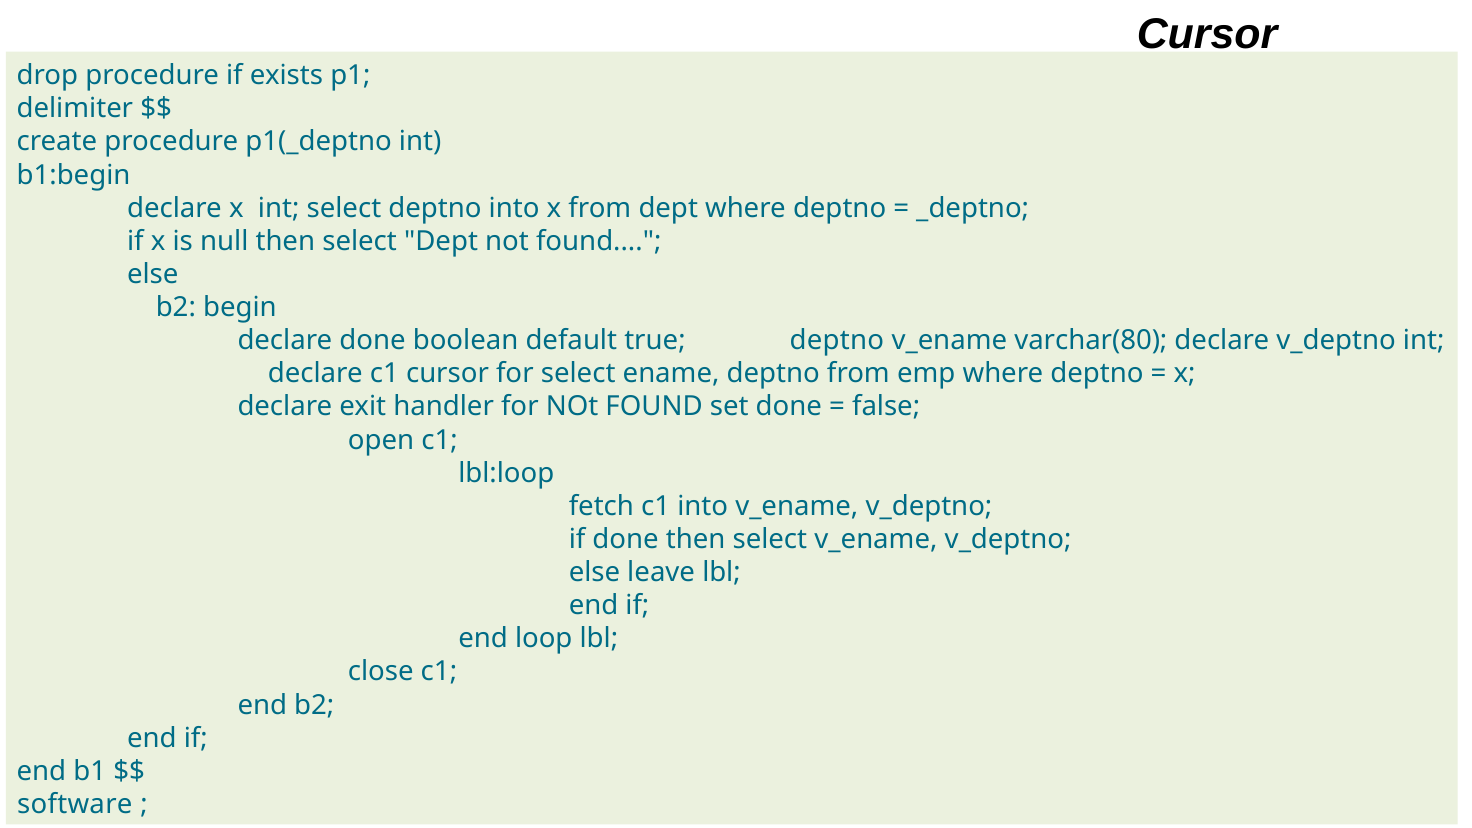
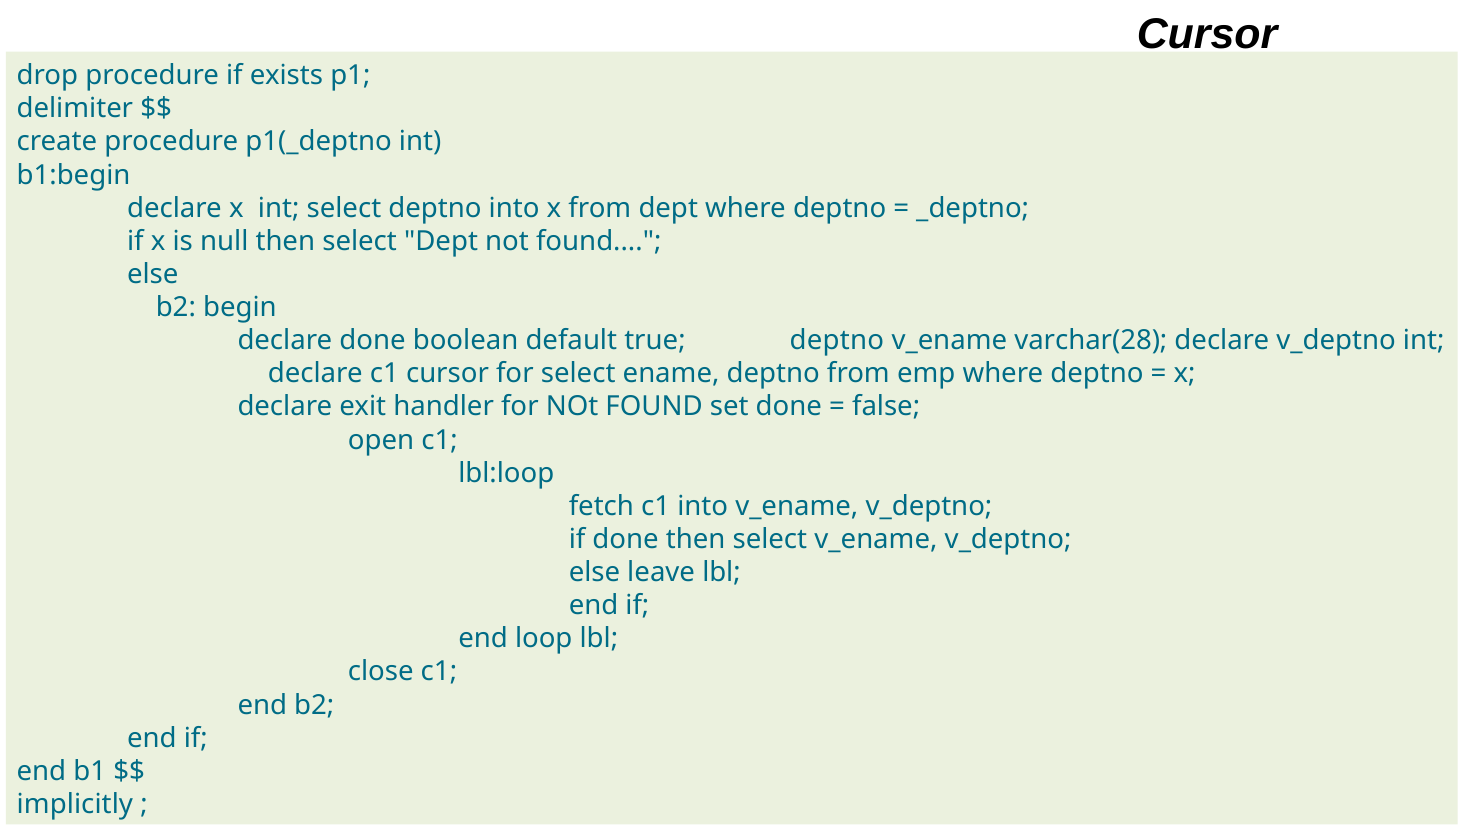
varchar(80: varchar(80 -> varchar(28
software: software -> implicitly
